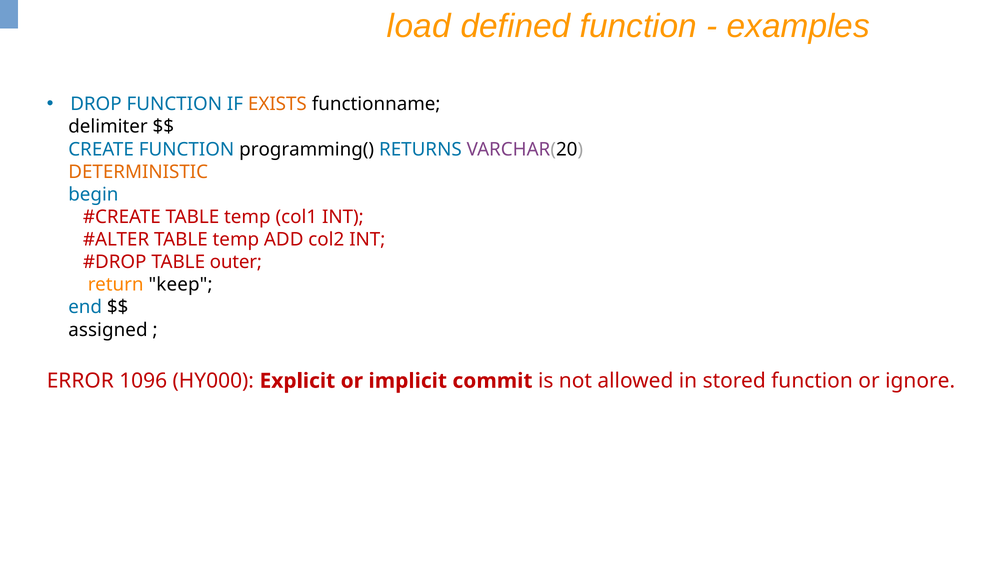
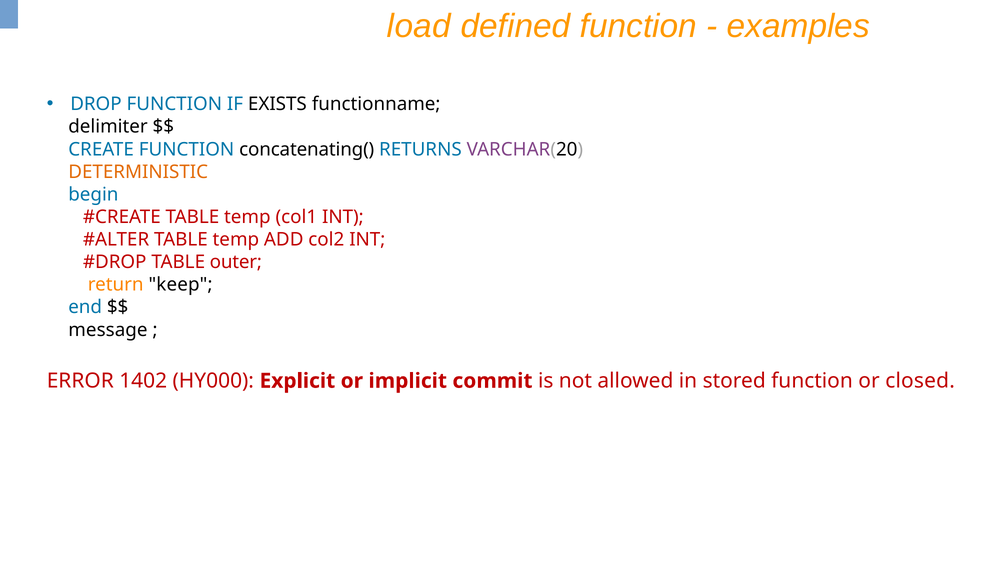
EXISTS colour: orange -> black
programming(: programming( -> concatenating(
assigned: assigned -> message
1096: 1096 -> 1402
ignore: ignore -> closed
